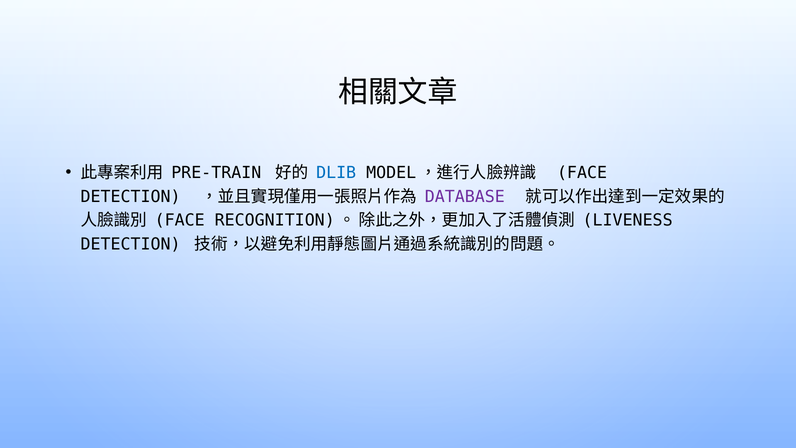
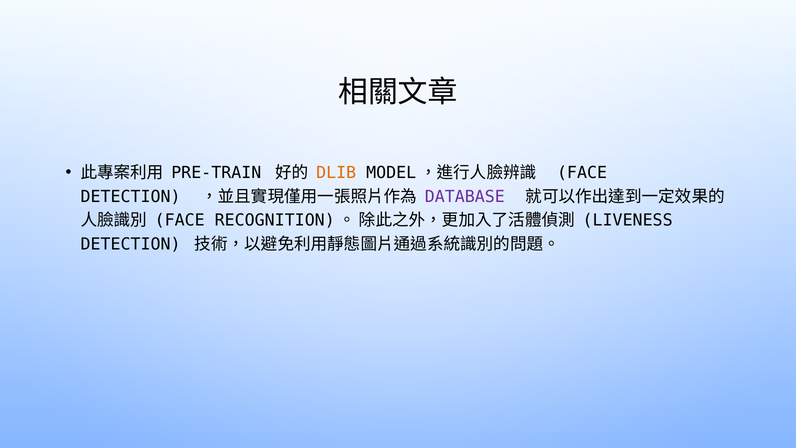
DLIB colour: blue -> orange
